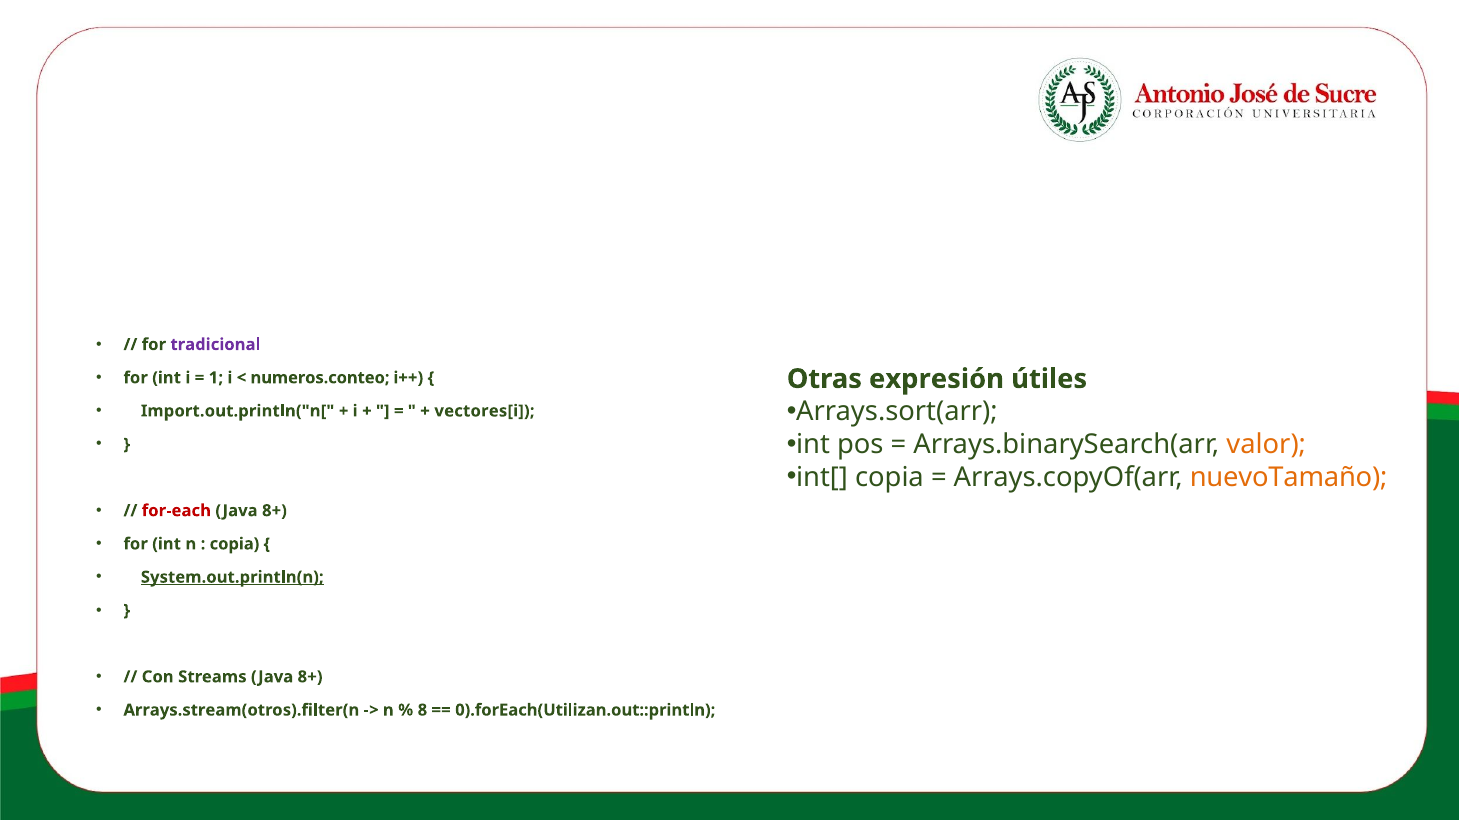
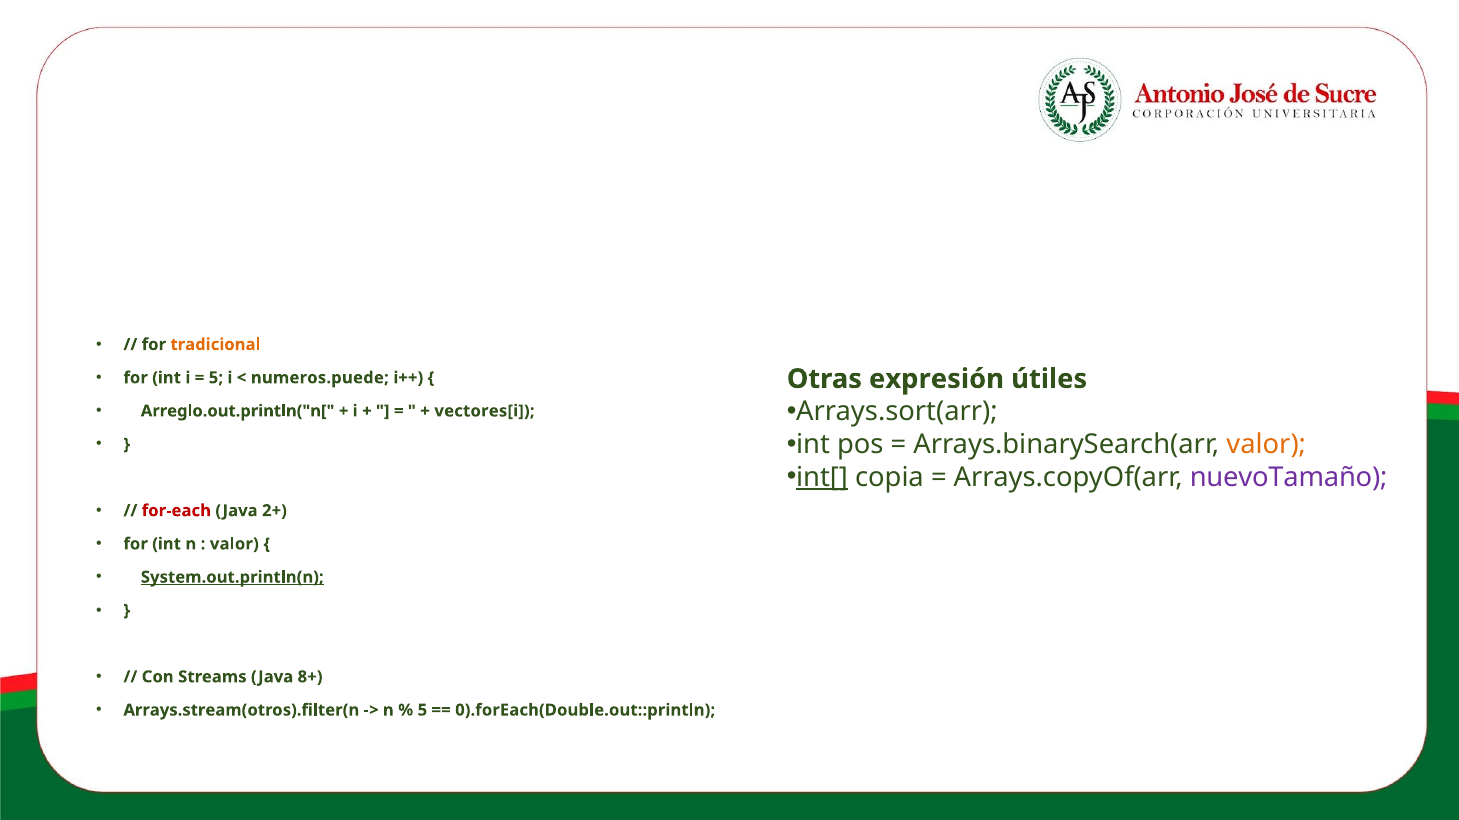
tradicional colour: purple -> orange
1 at (216, 378): 1 -> 5
numeros.conteo: numeros.conteo -> numeros.puede
Import.out.println("n[: Import.out.println("n[ -> Arreglo.out.println("n[
int[ underline: none -> present
nuevoTamaño colour: orange -> purple
8+ at (274, 511): 8+ -> 2+
copia at (234, 544): copia -> valor
8 at (422, 711): 8 -> 5
0).forEach(Utilizan.out::println: 0).forEach(Utilizan.out::println -> 0).forEach(Double.out::println
